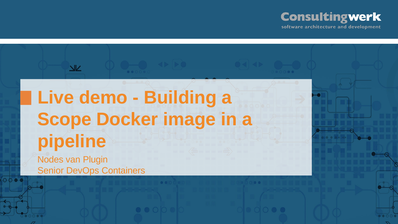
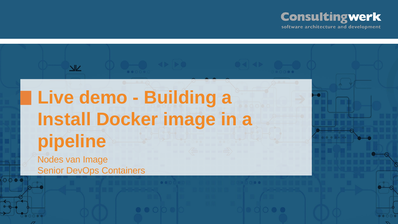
Scope: Scope -> Install
van Plugin: Plugin -> Image
